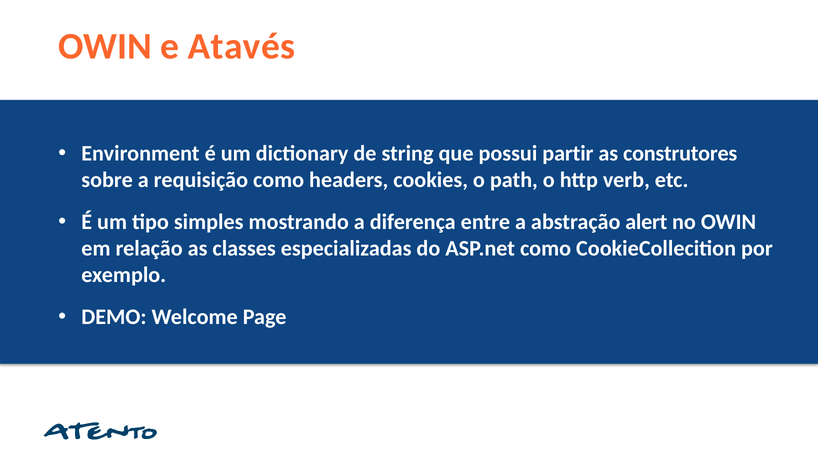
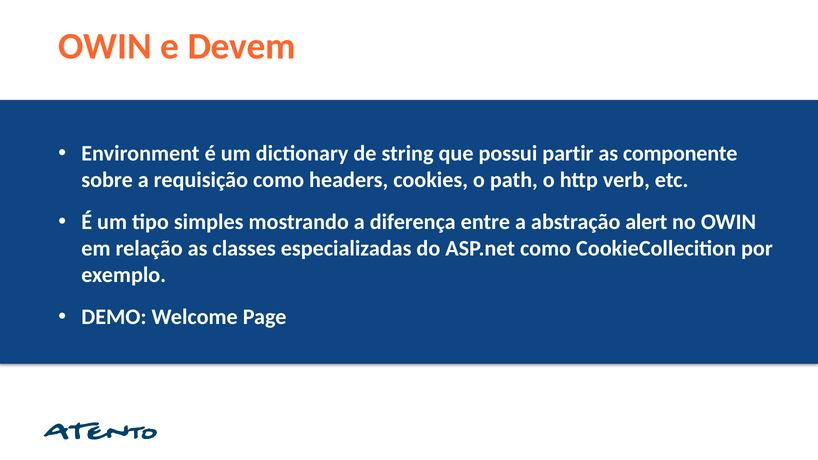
Atavés: Atavés -> Devem
construtores: construtores -> componente
